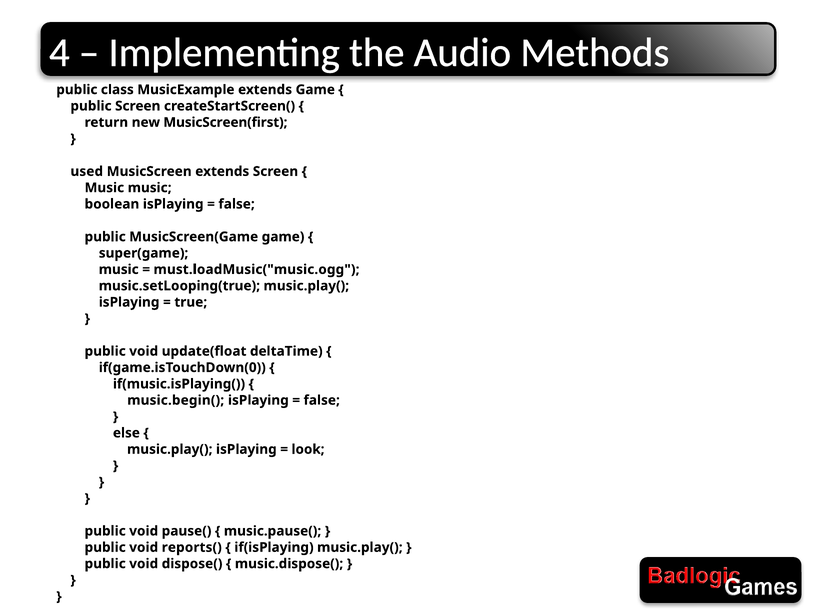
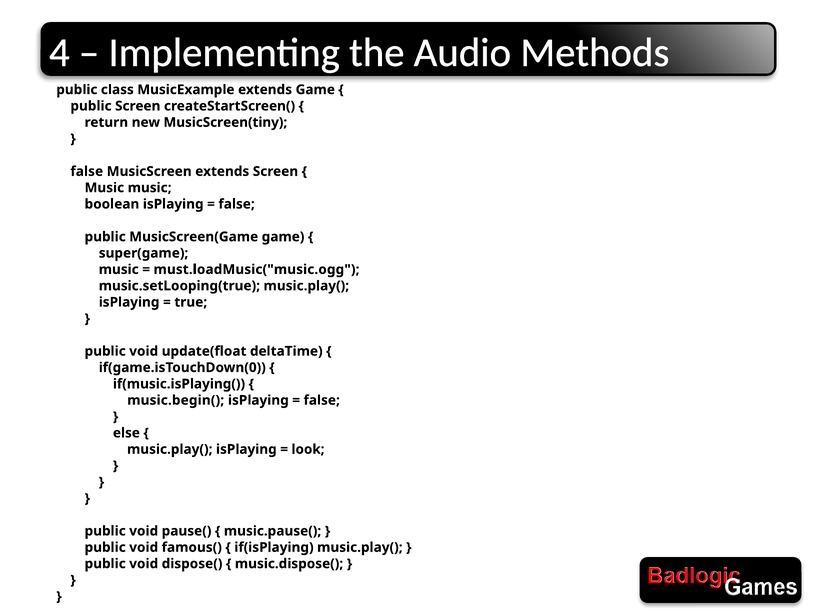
MusicScreen(first: MusicScreen(first -> MusicScreen(tiny
used at (87, 171): used -> false
reports(: reports( -> famous(
